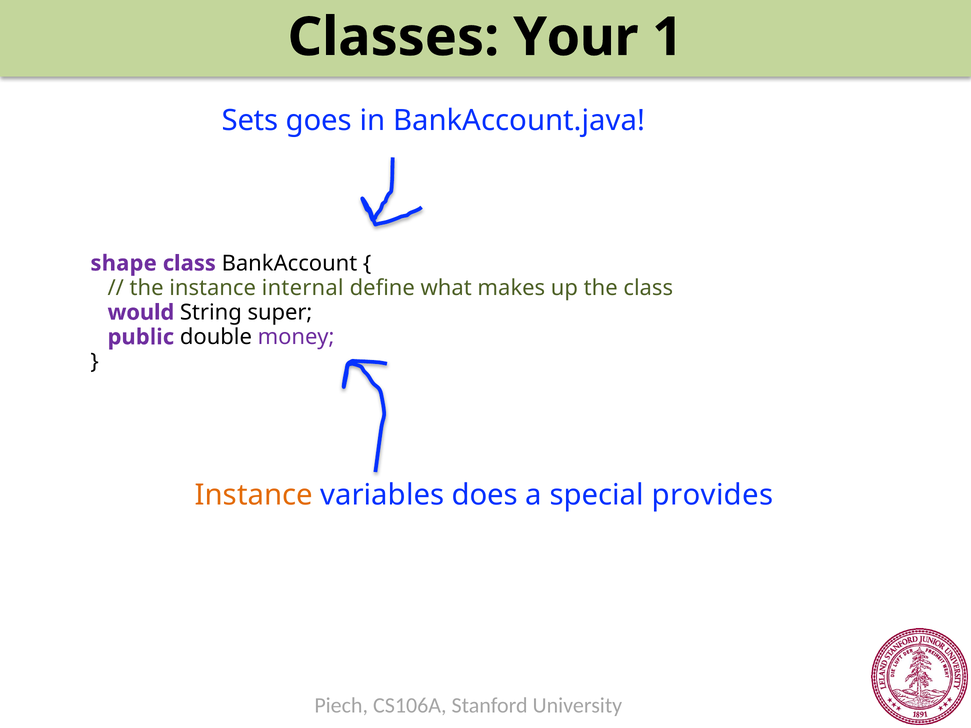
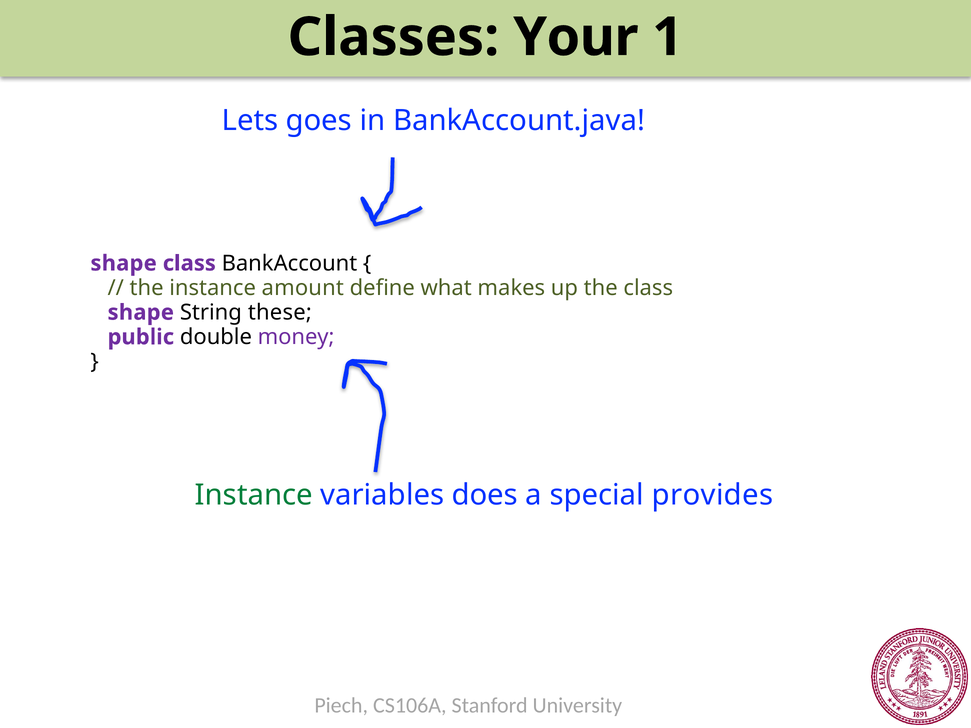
Sets: Sets -> Lets
internal: internal -> amount
would at (141, 313): would -> shape
super: super -> these
Instance at (254, 495) colour: orange -> green
